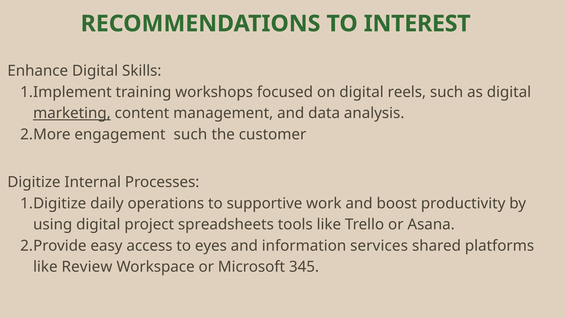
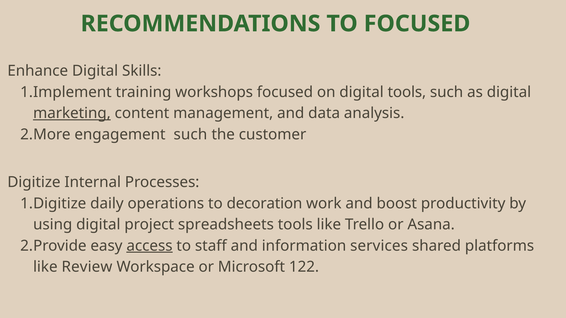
TO INTEREST: INTEREST -> FOCUSED
digital reels: reels -> tools
supportive: supportive -> decoration
access underline: none -> present
eyes: eyes -> staff
345: 345 -> 122
